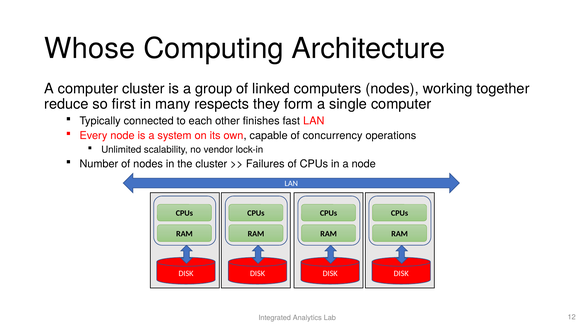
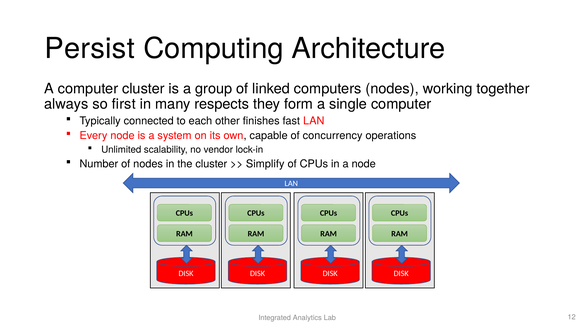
Whose: Whose -> Persist
reduce: reduce -> always
Failures: Failures -> Simplify
